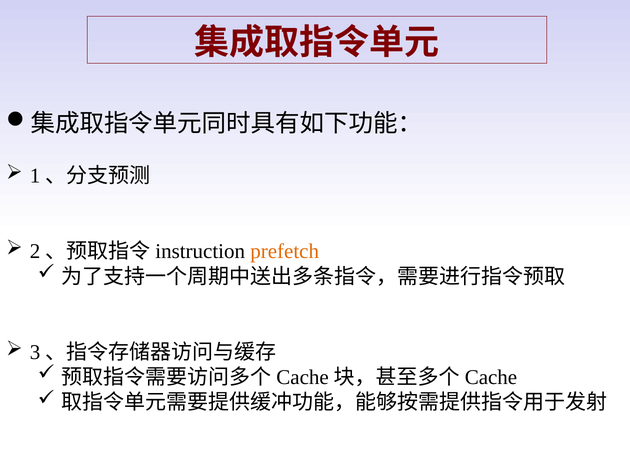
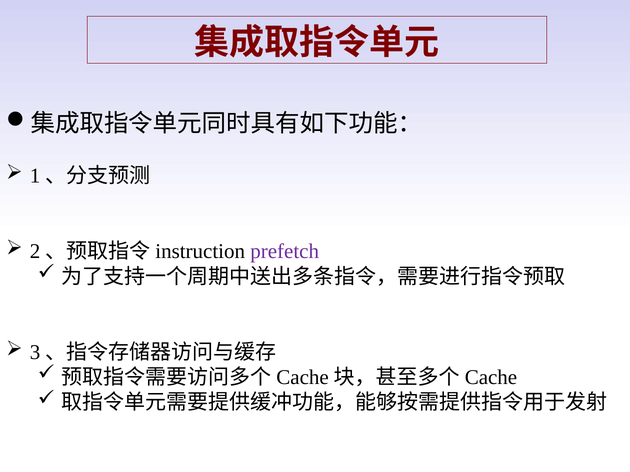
prefetch colour: orange -> purple
